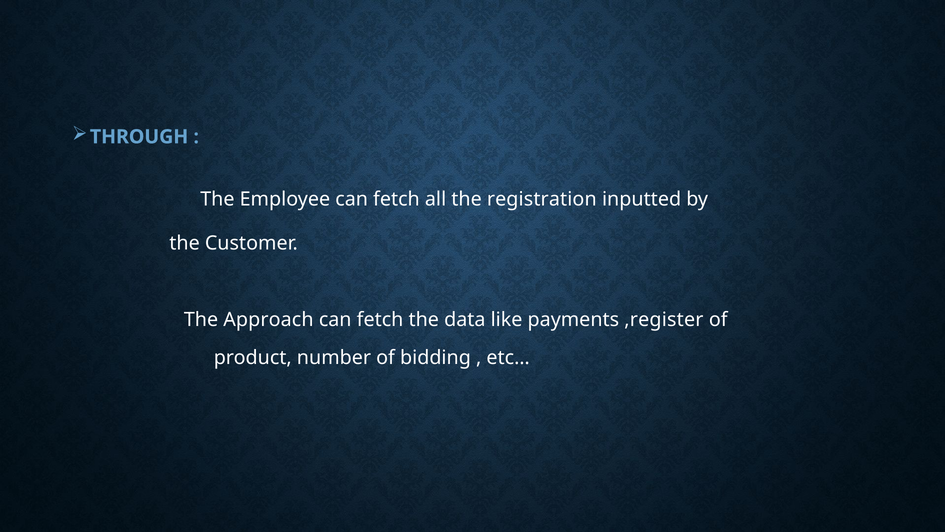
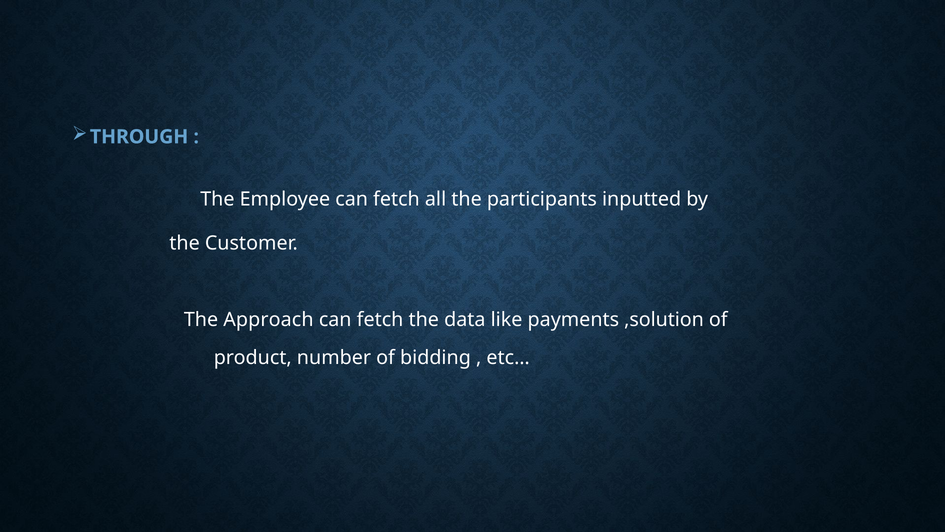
registration: registration -> participants
,register: ,register -> ,solution
